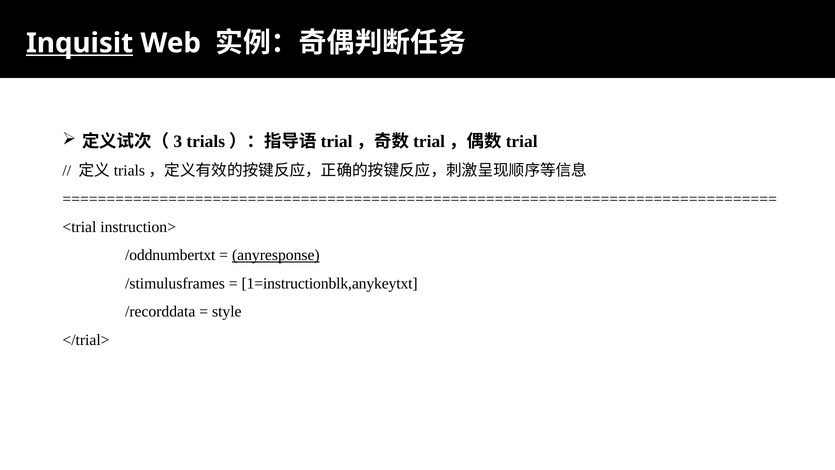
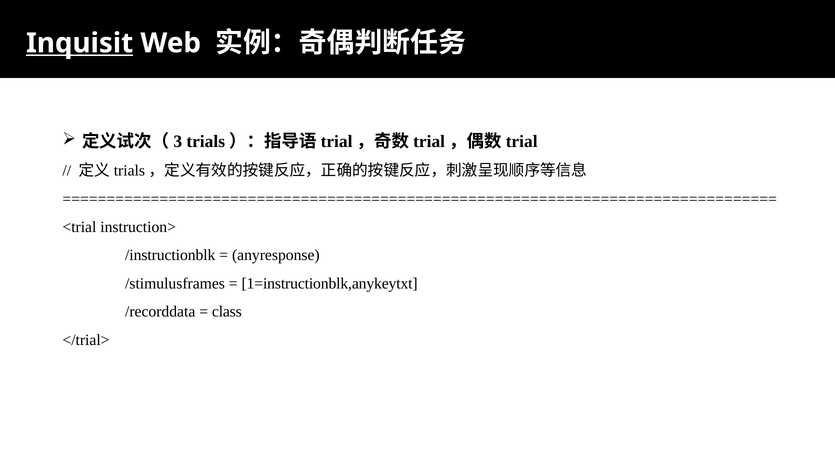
/oddnumbertxt: /oddnumbertxt -> /instructionblk
anyresponse underline: present -> none
style: style -> class
